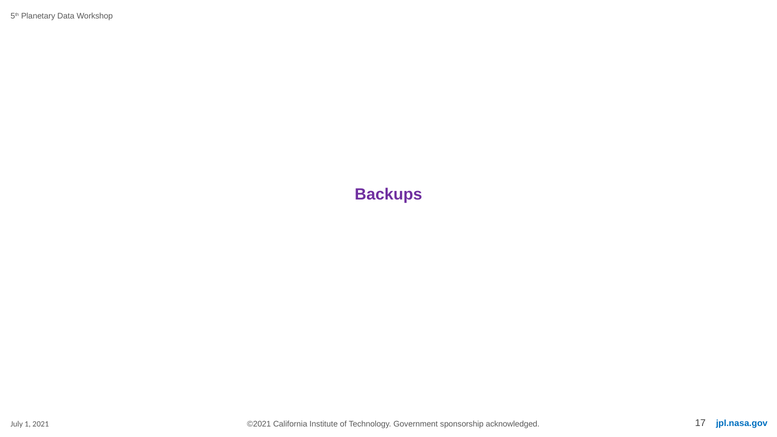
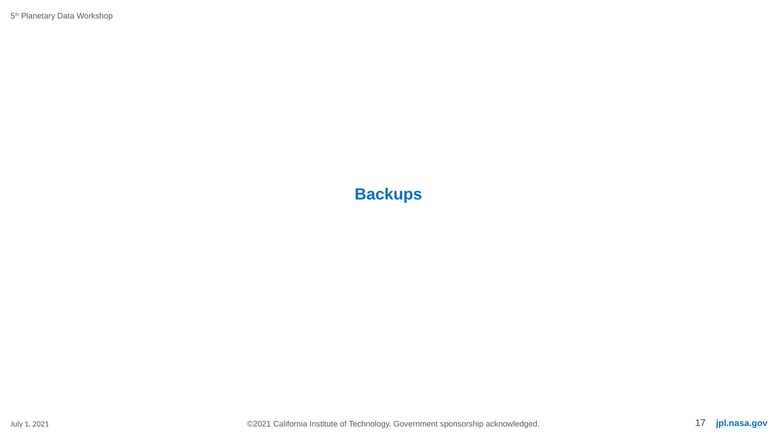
Backups colour: purple -> blue
